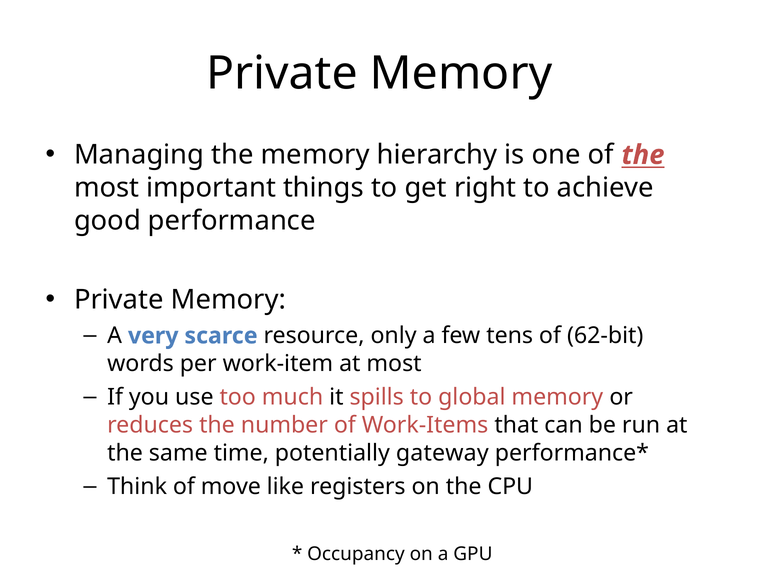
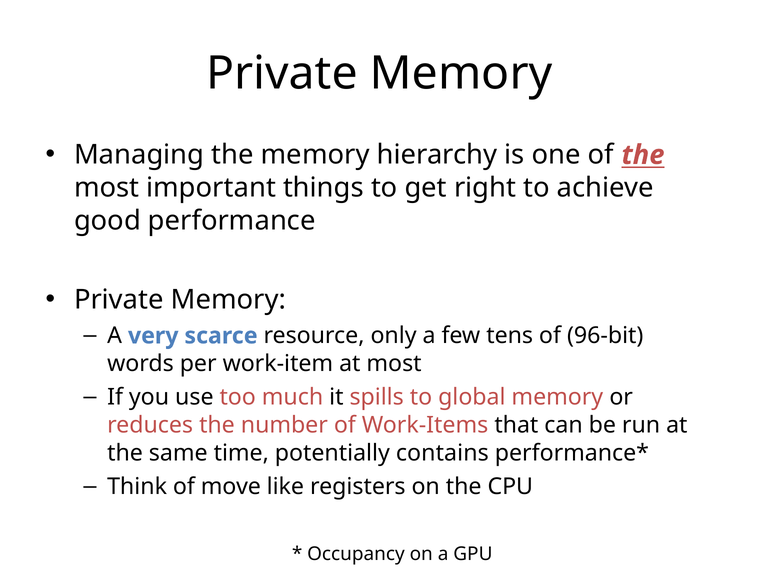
62-bit: 62-bit -> 96-bit
gateway: gateway -> contains
